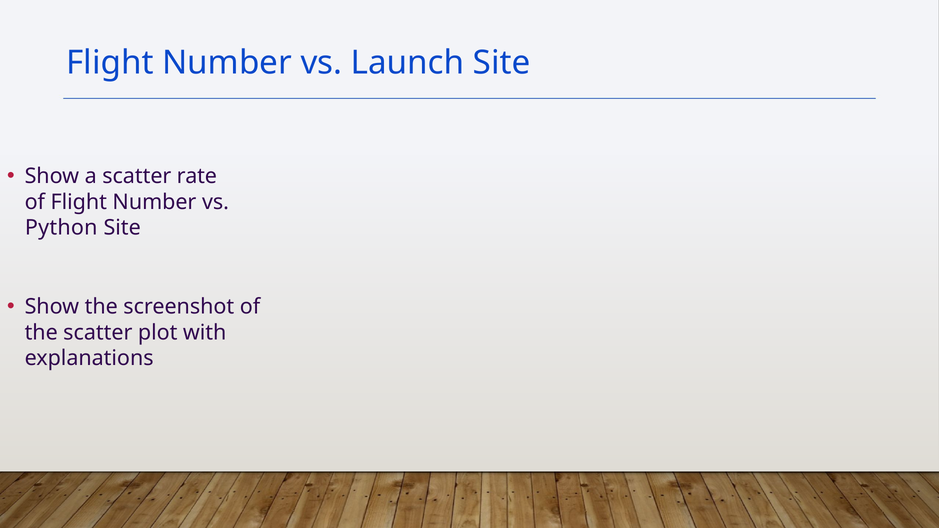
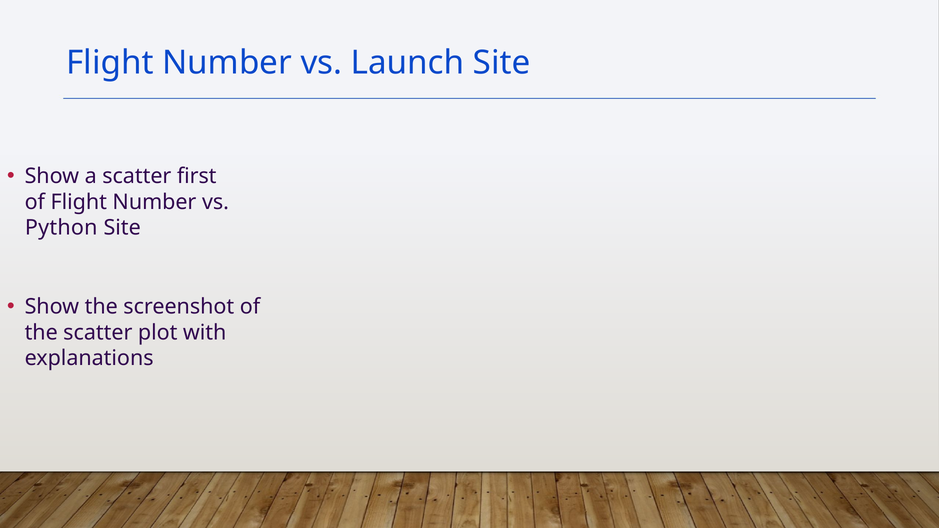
rate: rate -> first
